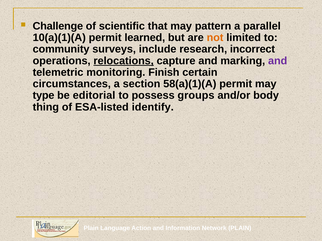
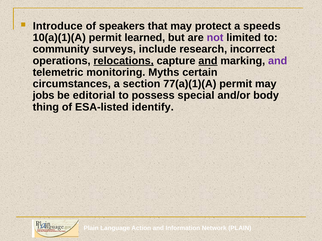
Challenge: Challenge -> Introduce
scientific: scientific -> speakers
pattern: pattern -> protect
parallel: parallel -> speeds
not colour: orange -> purple
and at (208, 61) underline: none -> present
Finish: Finish -> Myths
58(a)(1)(A: 58(a)(1)(A -> 77(a)(1)(A
type: type -> jobs
groups: groups -> special
